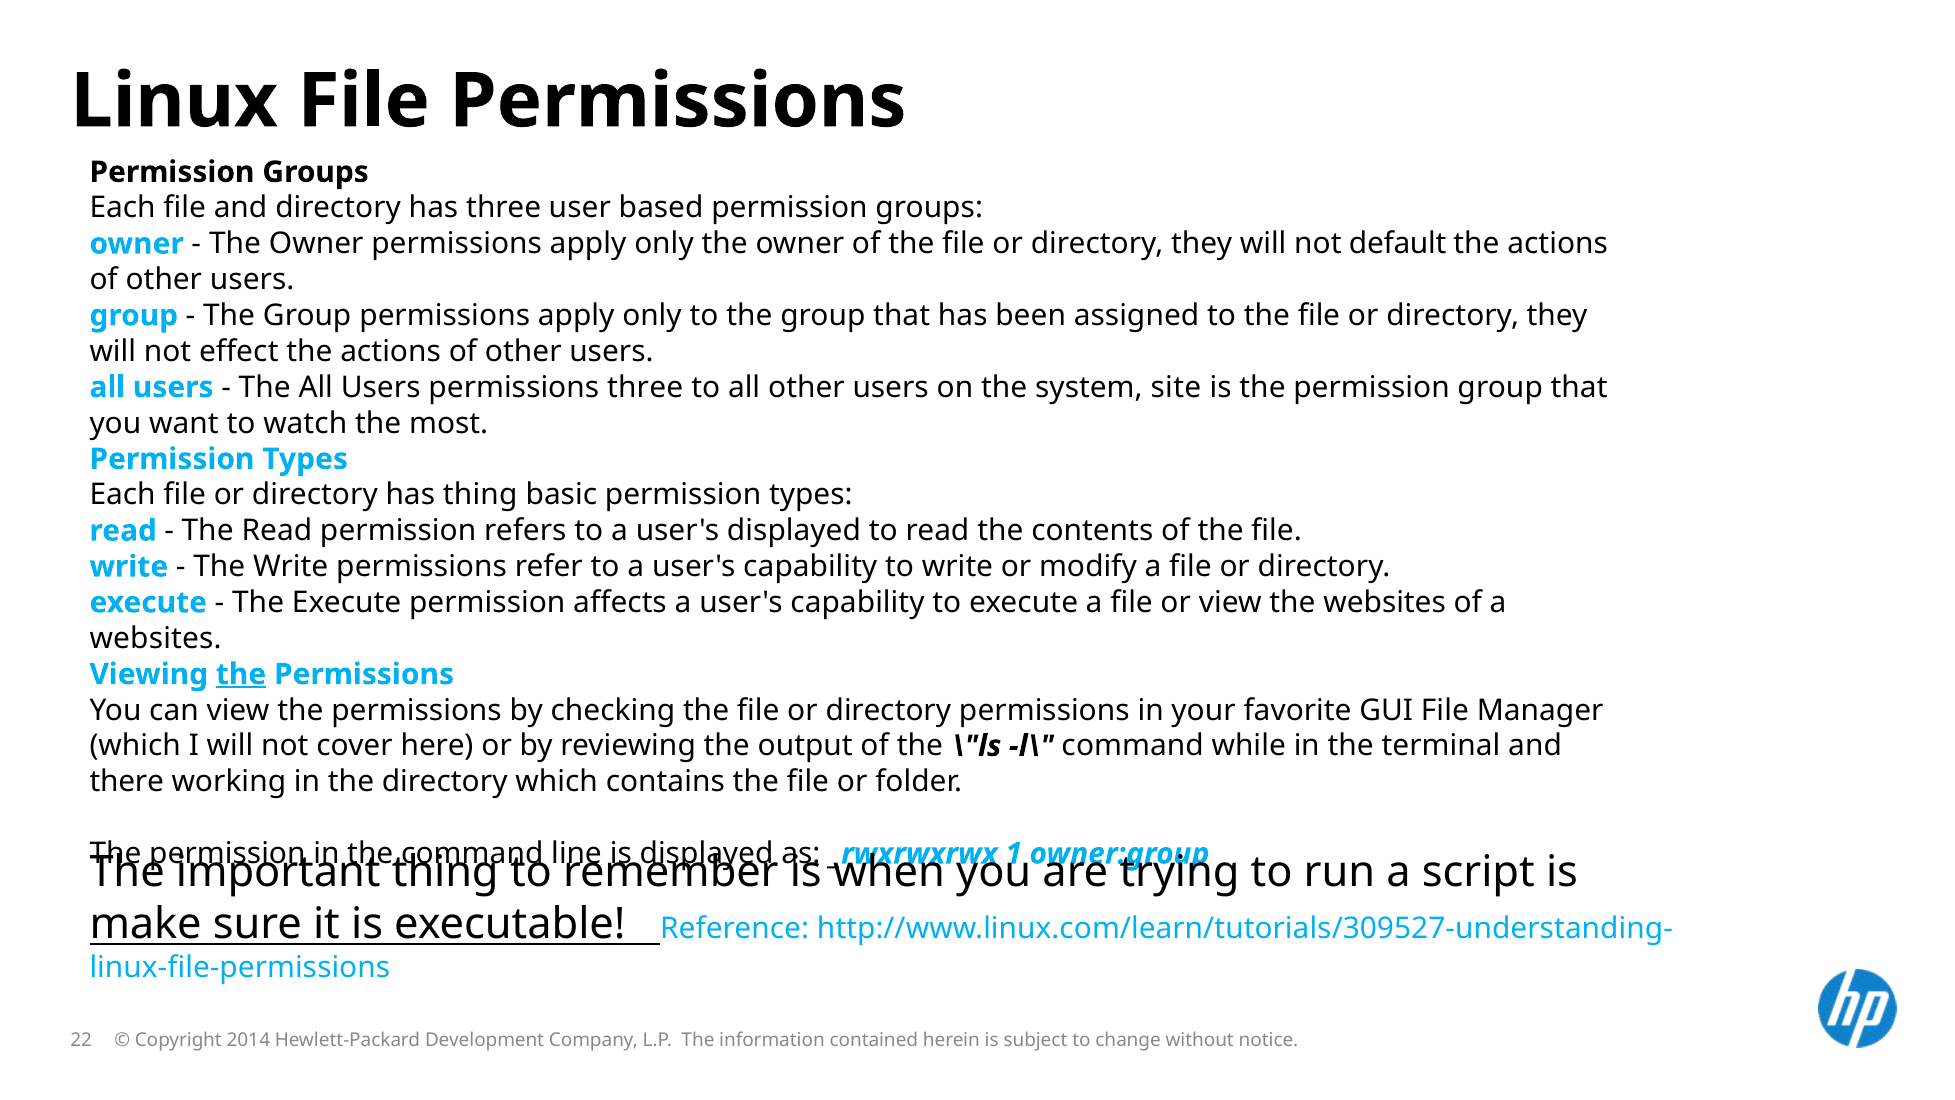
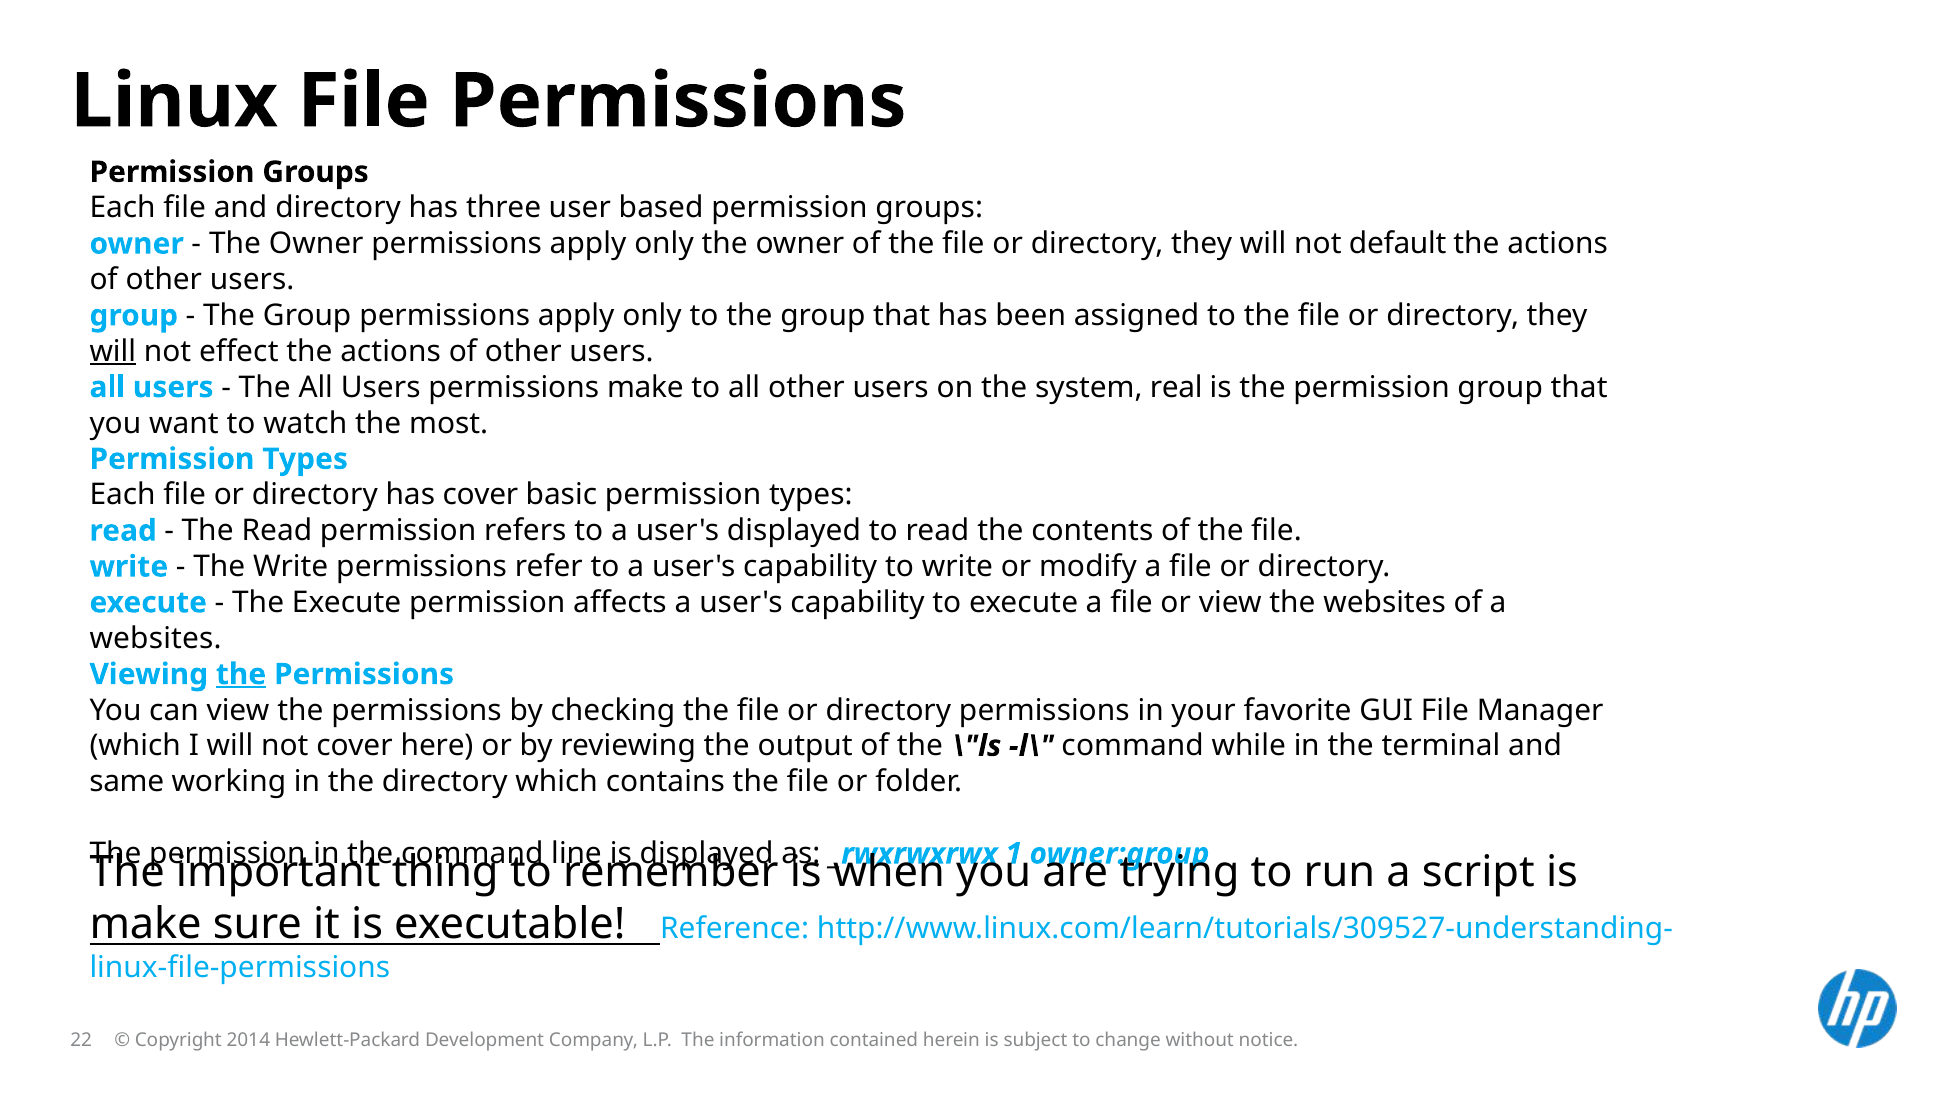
will at (113, 351) underline: none -> present
permissions three: three -> make
site: site -> real
has thing: thing -> cover
there: there -> same
